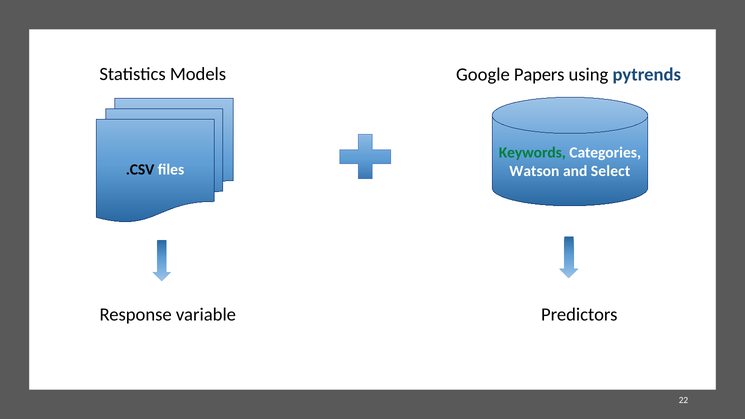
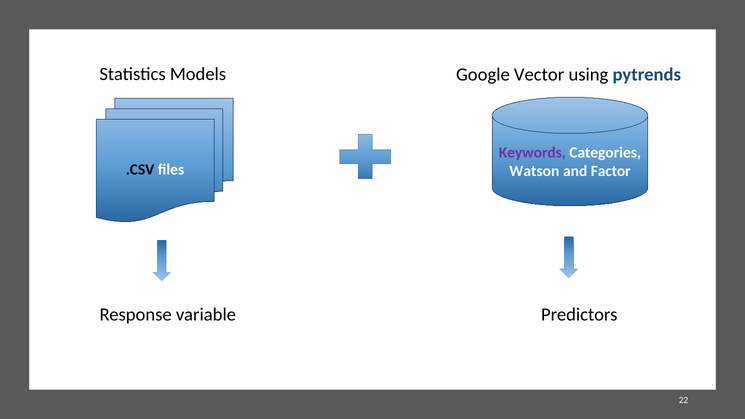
Papers: Papers -> Vector
Keywords colour: green -> purple
Select: Select -> Factor
